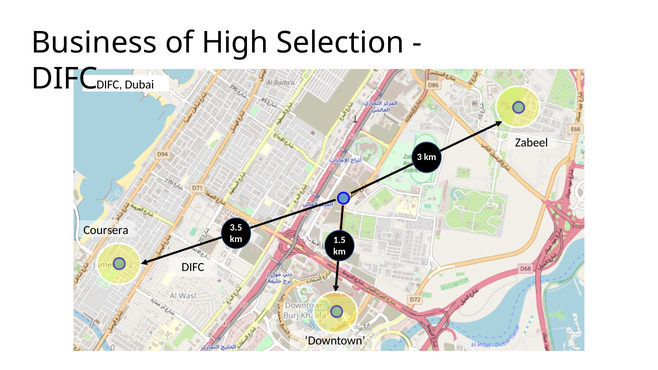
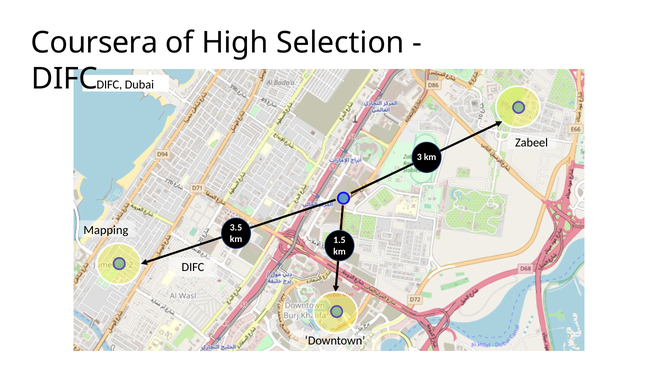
Business: Business -> Coursera
Coursera: Coursera -> Mapping
